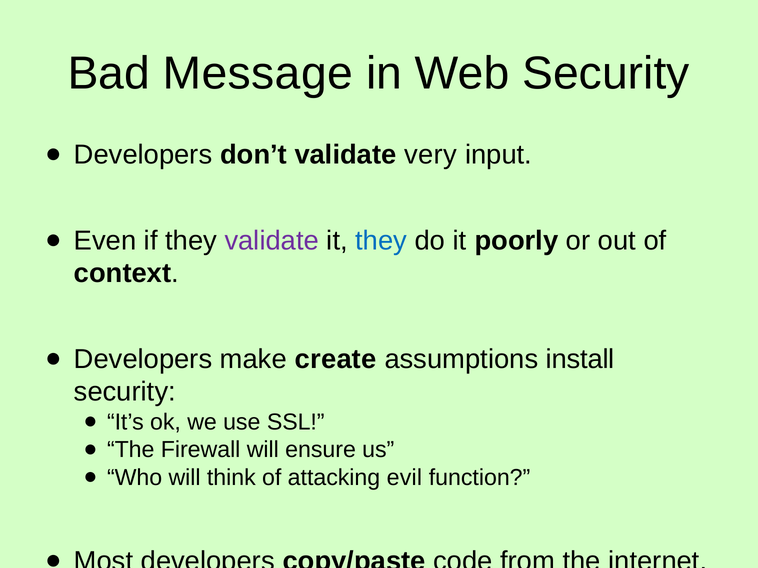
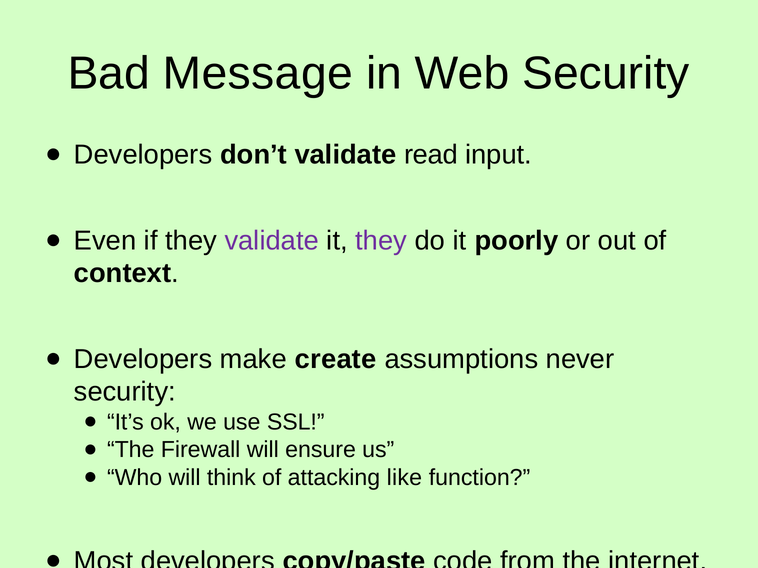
very: very -> read
they at (381, 241) colour: blue -> purple
install: install -> never
evil: evil -> like
